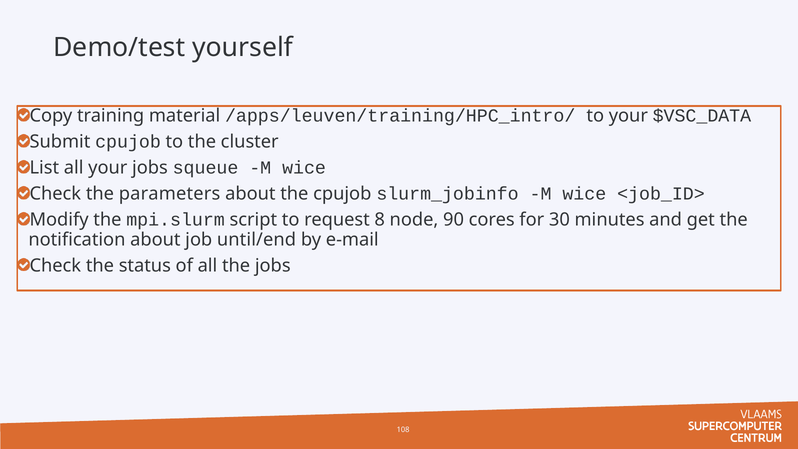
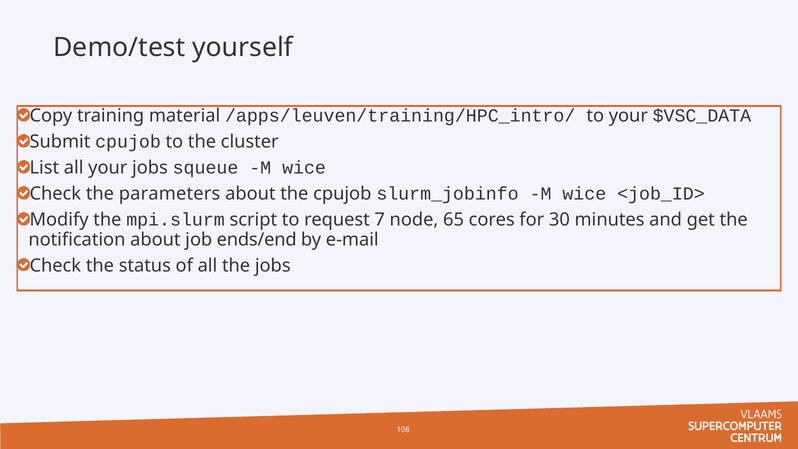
8: 8 -> 7
90: 90 -> 65
until/end: until/end -> ends/end
